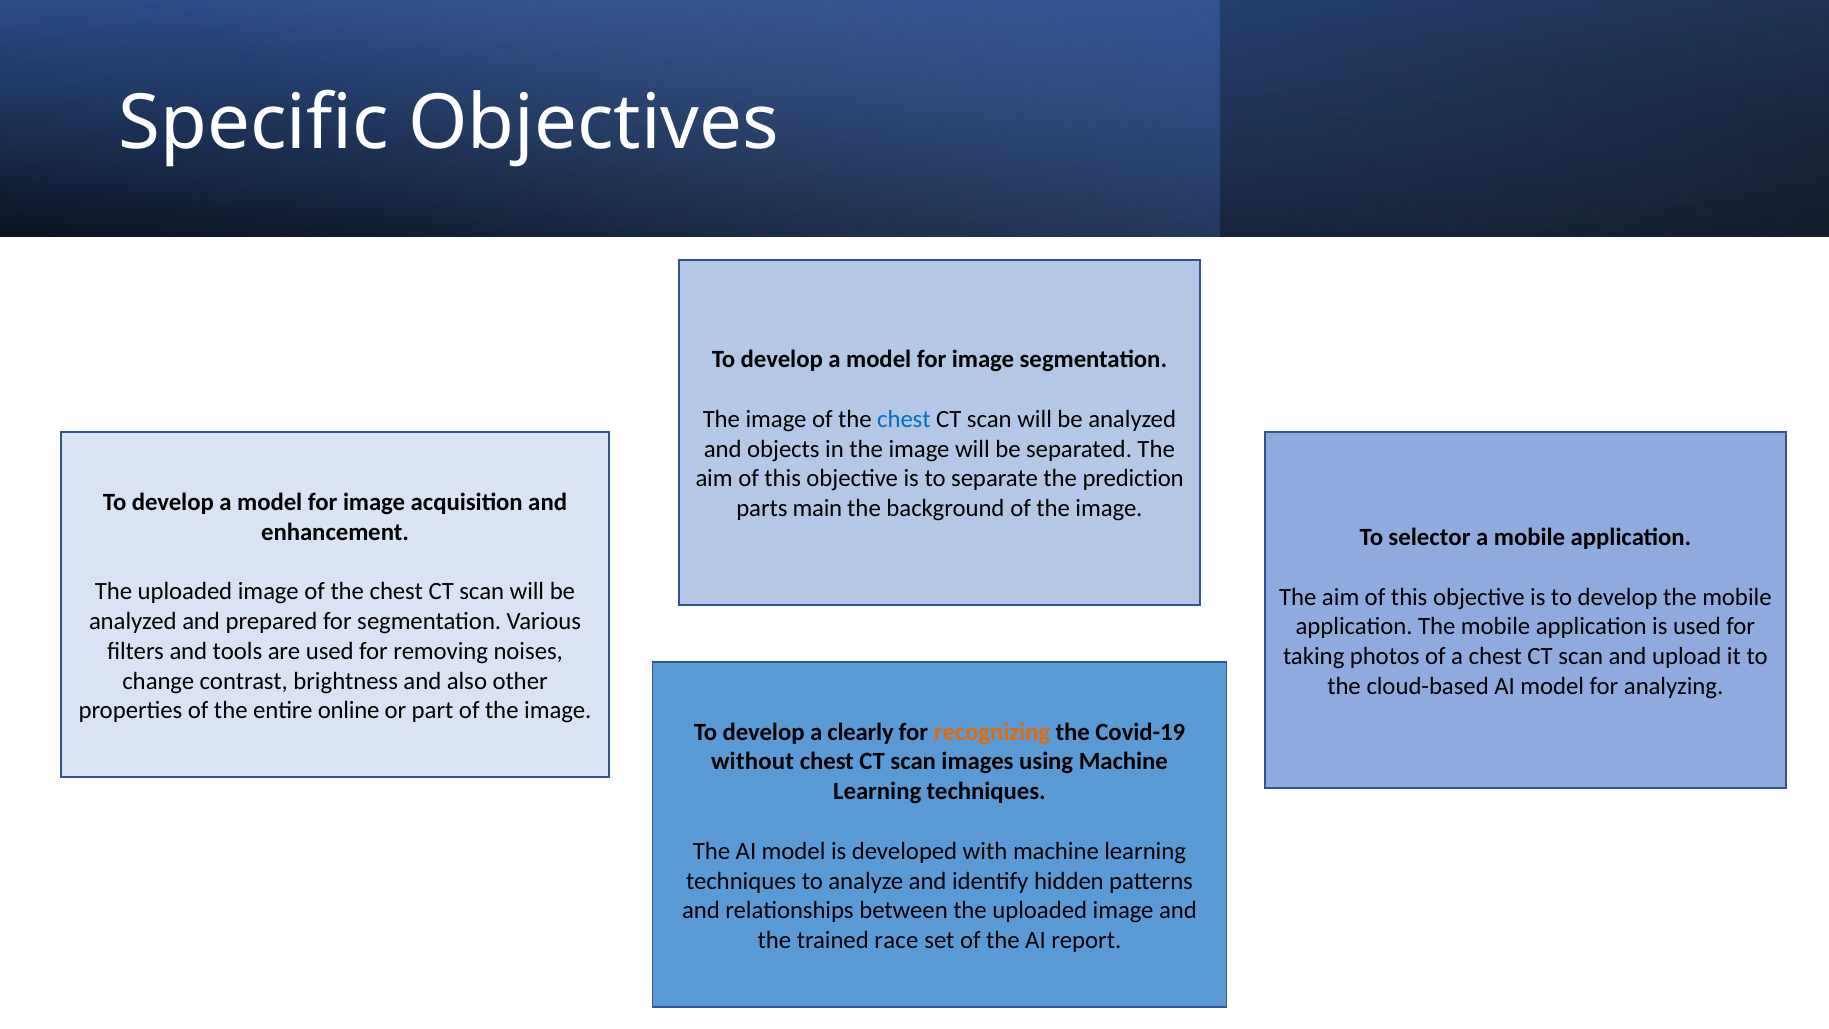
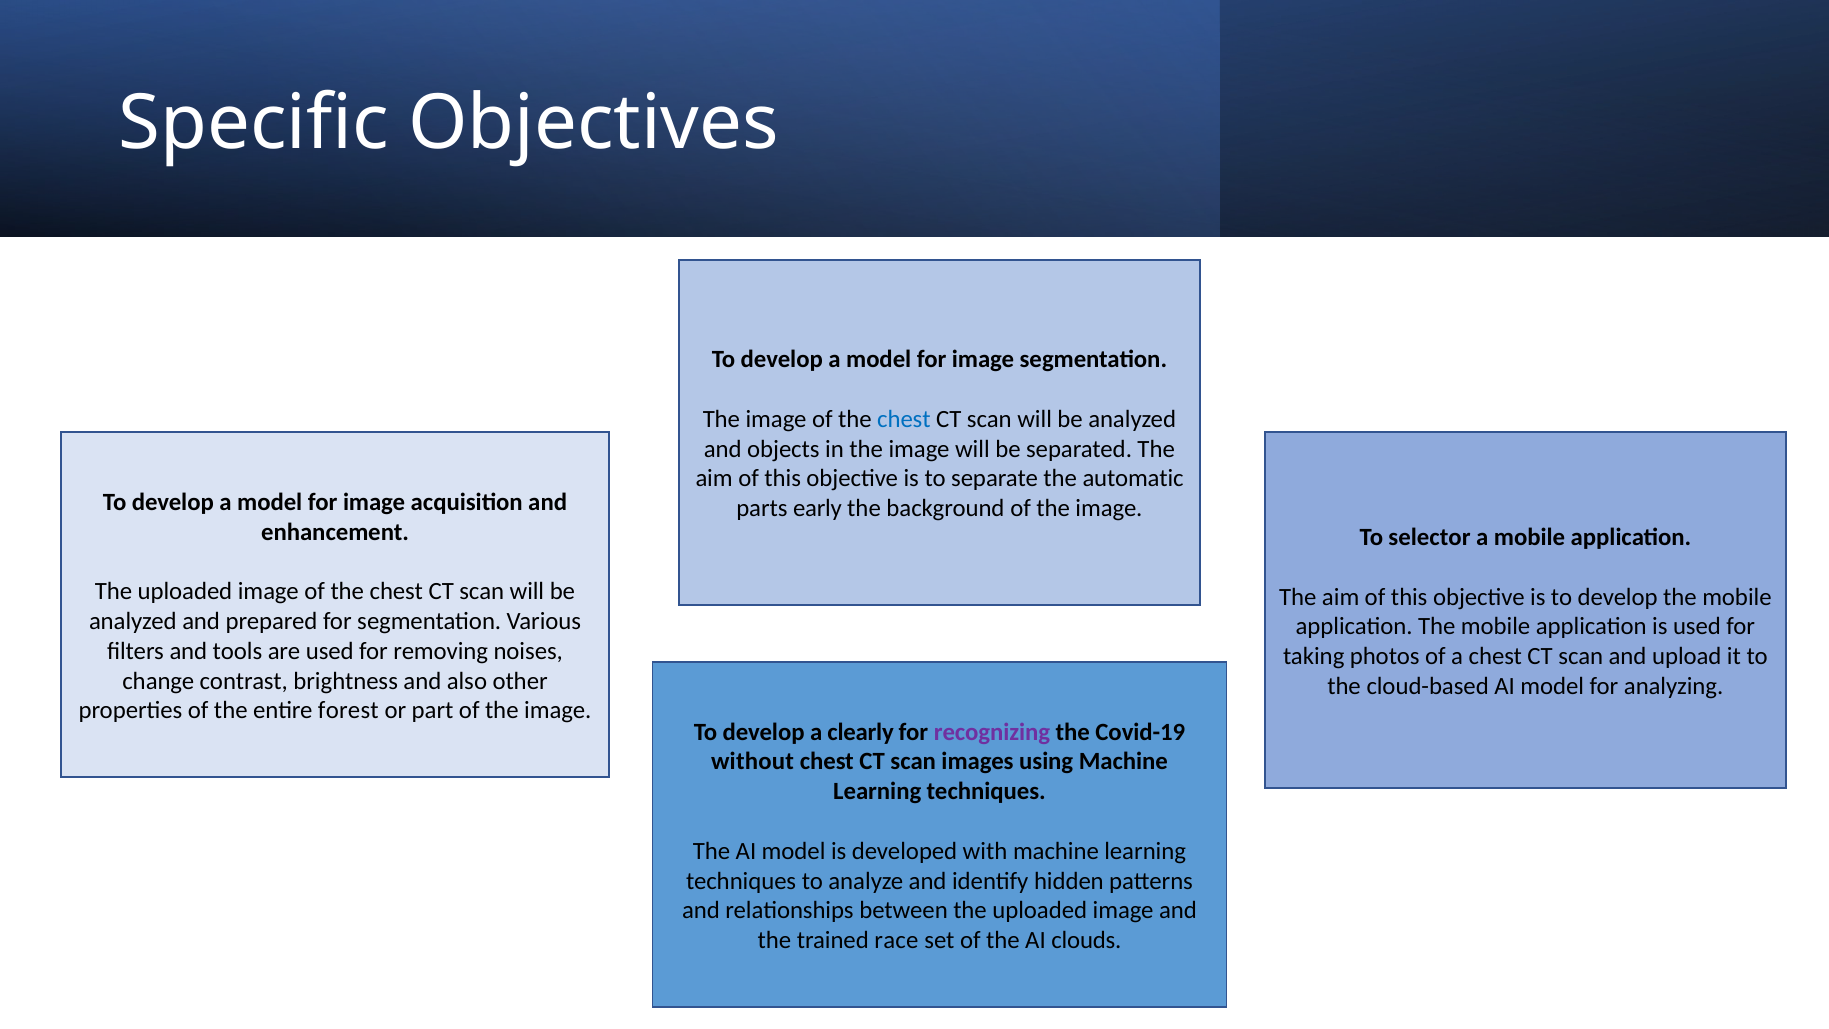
prediction: prediction -> automatic
main: main -> early
online: online -> forest
recognizing colour: orange -> purple
report: report -> clouds
